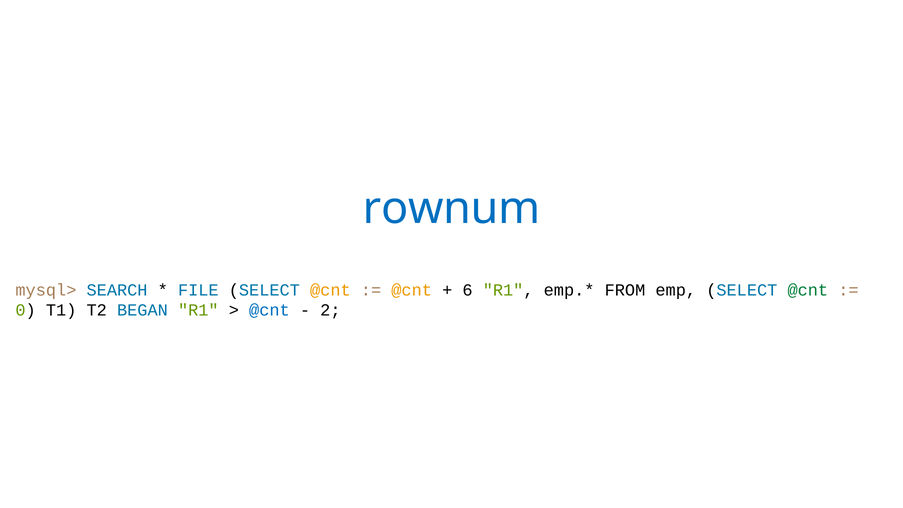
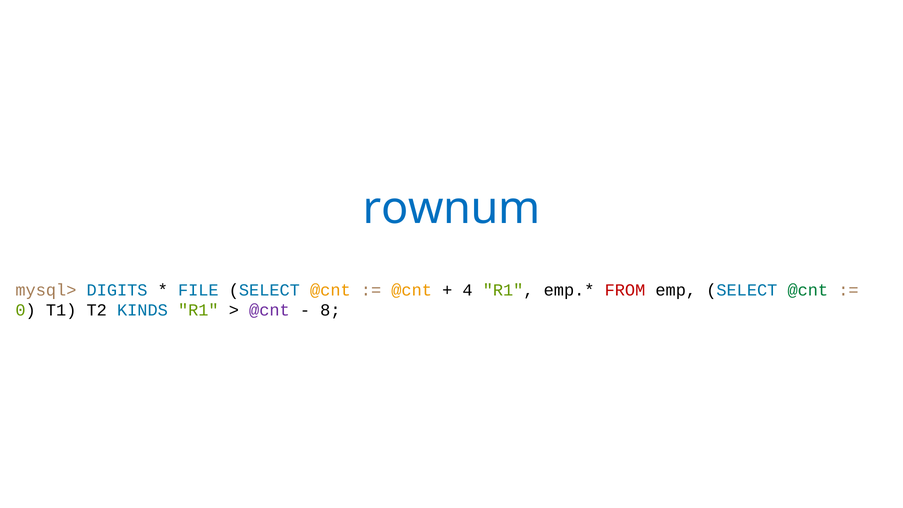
SEARCH: SEARCH -> DIGITS
6: 6 -> 4
FROM colour: black -> red
BEGAN: BEGAN -> KINDS
@cnt at (269, 310) colour: blue -> purple
2: 2 -> 8
